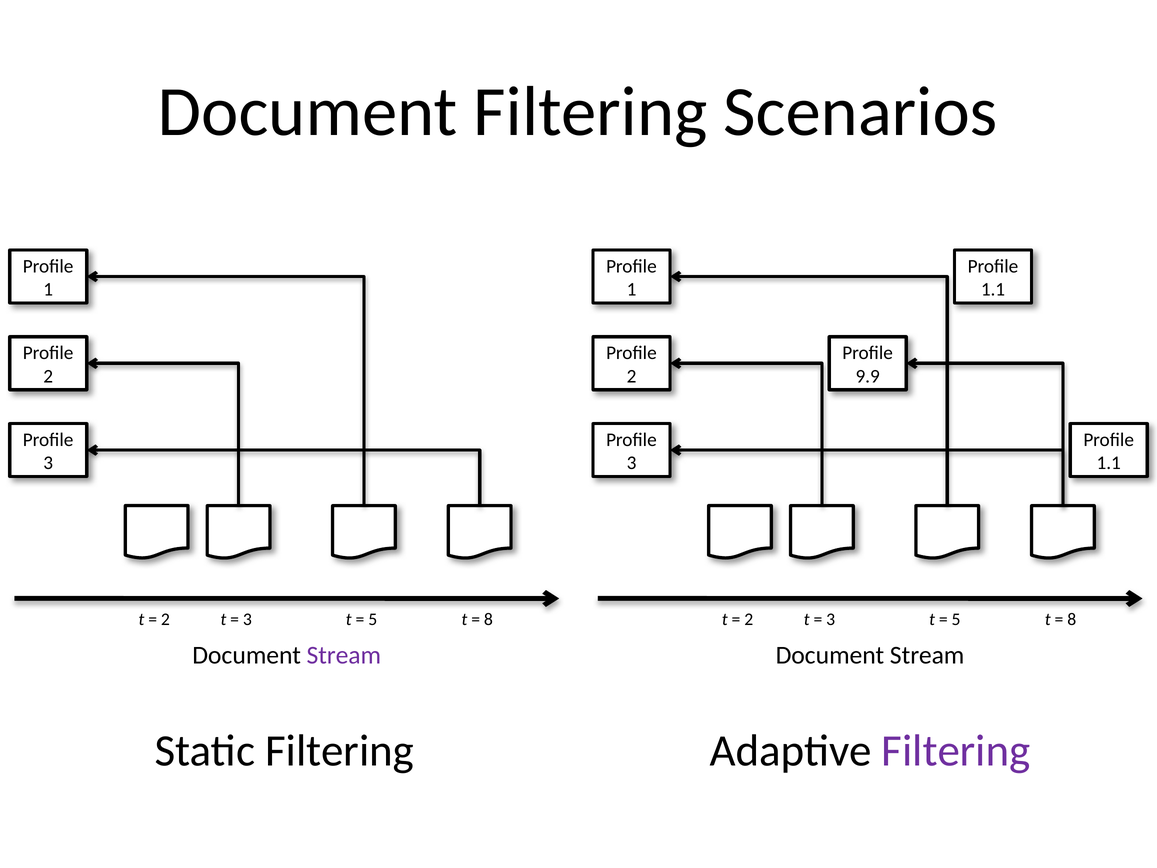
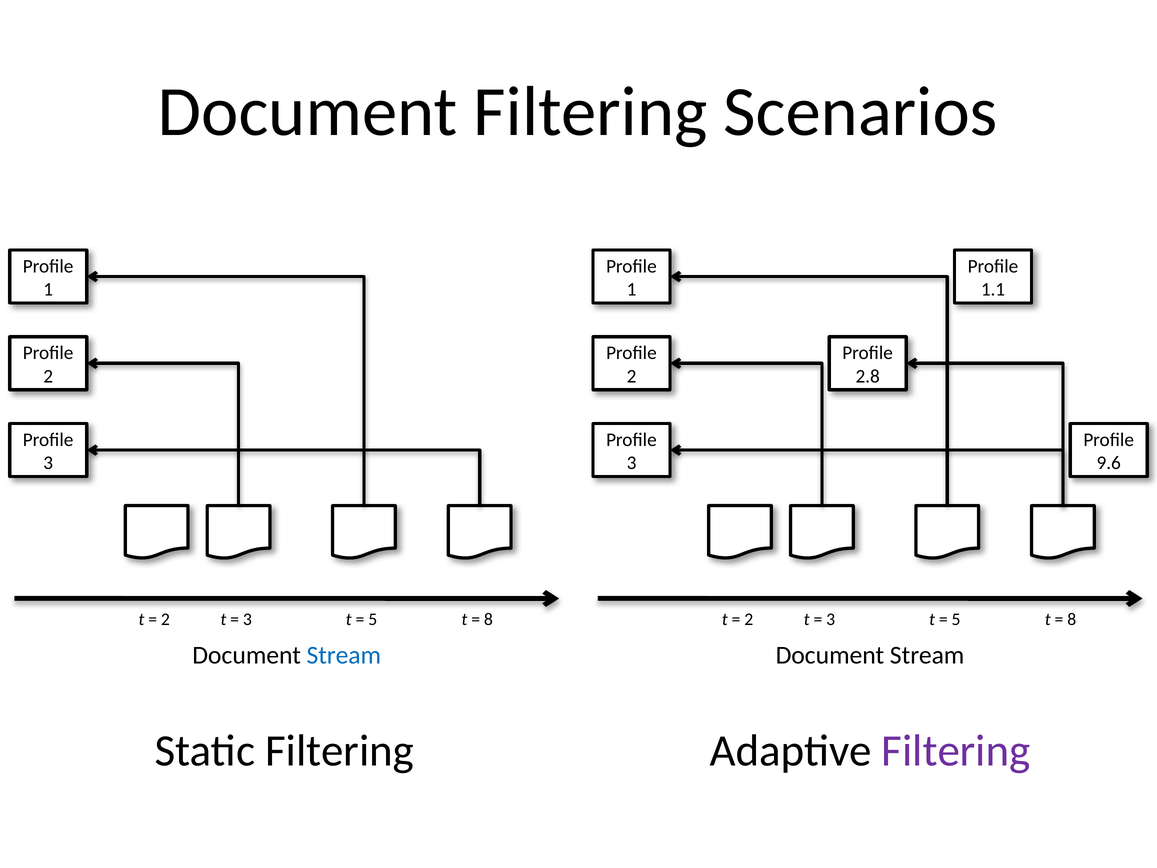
9.9: 9.9 -> 2.8
1.1 at (1109, 463): 1.1 -> 9.6
Stream at (344, 655) colour: purple -> blue
